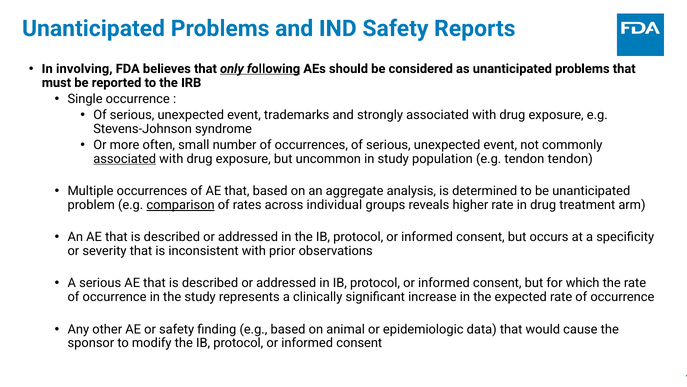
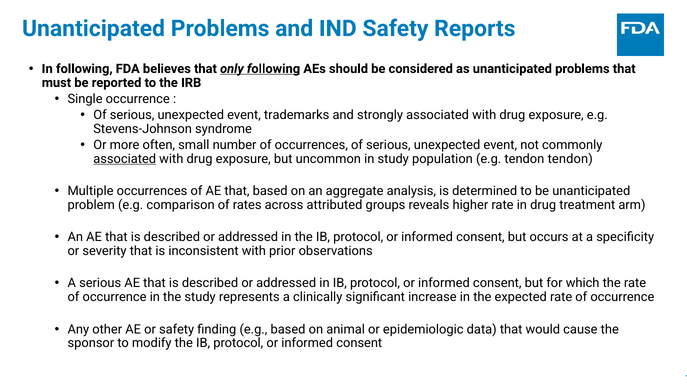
In involving: involving -> following
comparison underline: present -> none
individual: individual -> attributed
